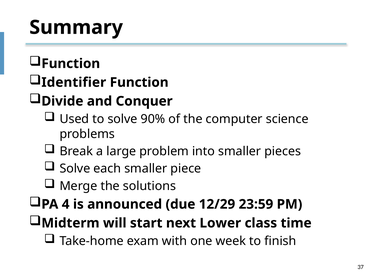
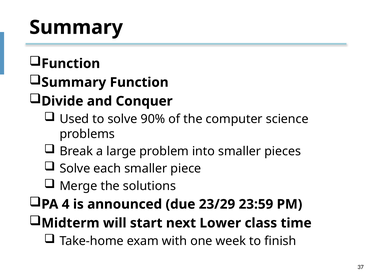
Identifier at (74, 82): Identifier -> Summary
12/29: 12/29 -> 23/29
